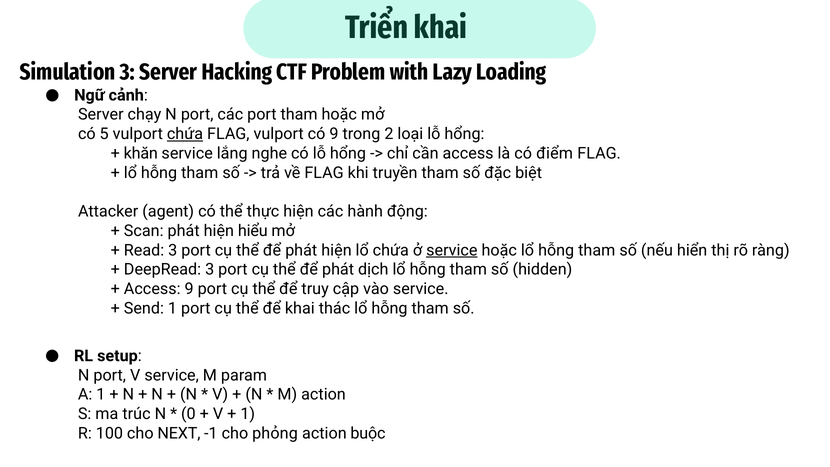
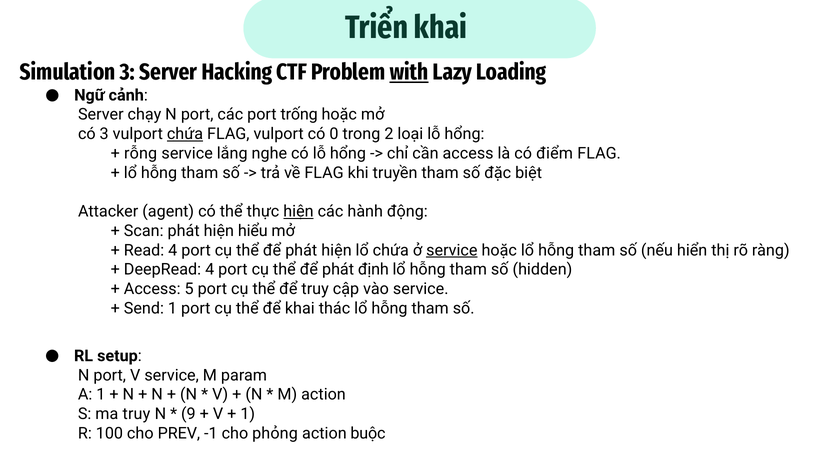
with underline: none -> present
port tham: tham -> trống
có 5: 5 -> 3
có 9: 9 -> 0
khăn: khăn -> rỗng
hiện at (298, 211) underline: none -> present
Read 3: 3 -> 4
DeepRead 3: 3 -> 4
dịch: dịch -> định
Access 9: 9 -> 5
ma trúc: trúc -> truy
0: 0 -> 9
NEXT: NEXT -> PREV
